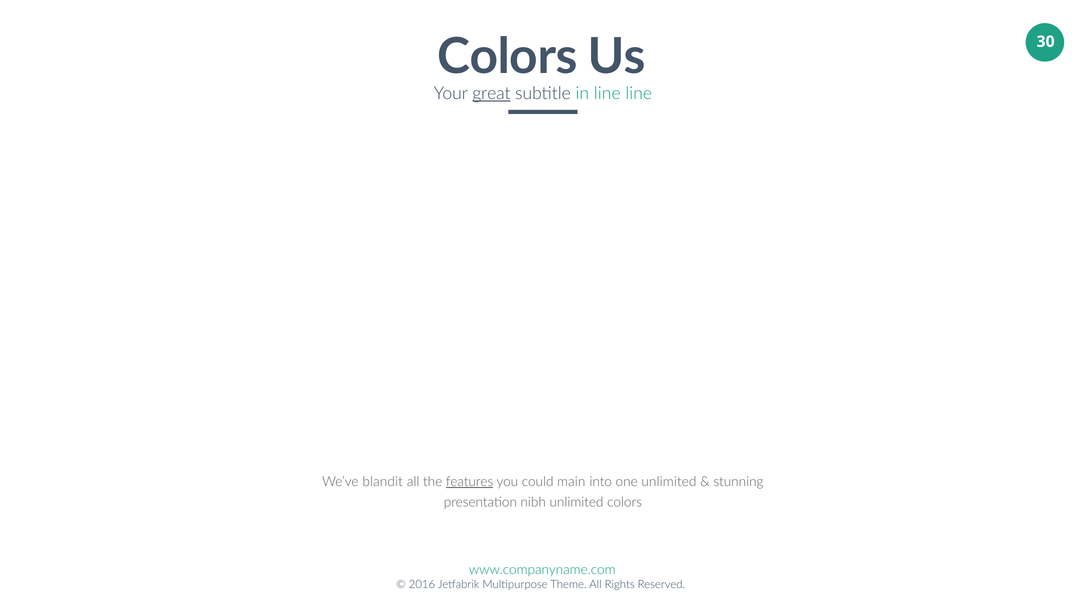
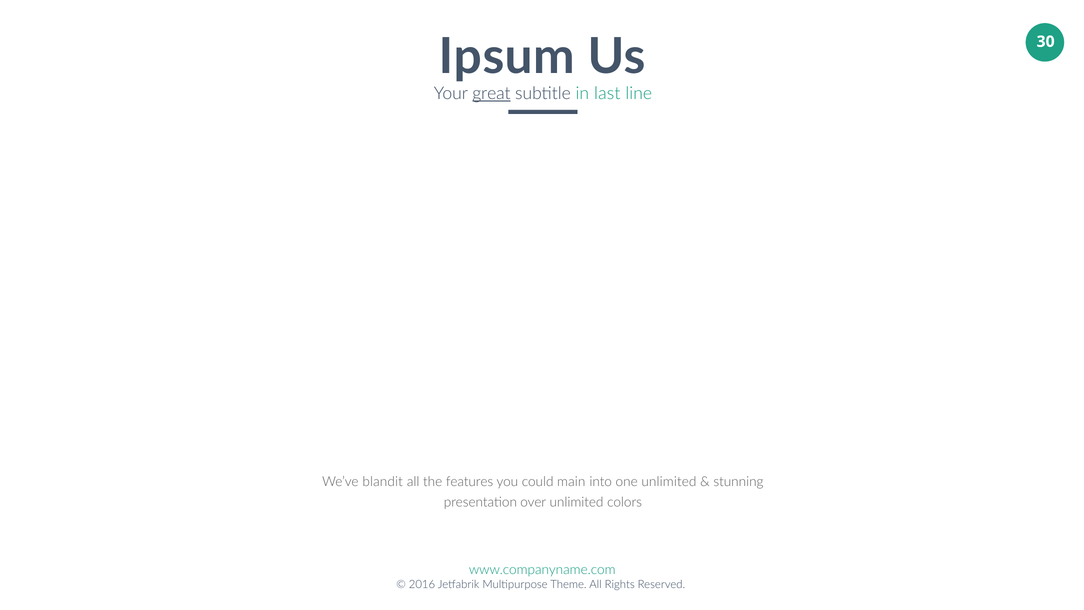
Colors at (507, 57): Colors -> Ipsum
in line: line -> last
features underline: present -> none
nibh: nibh -> over
